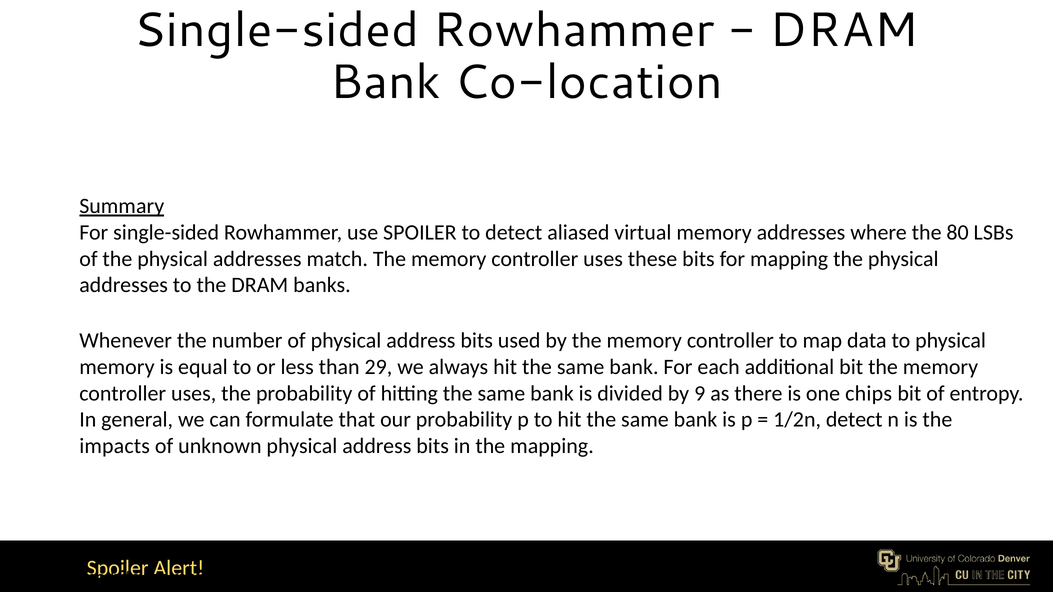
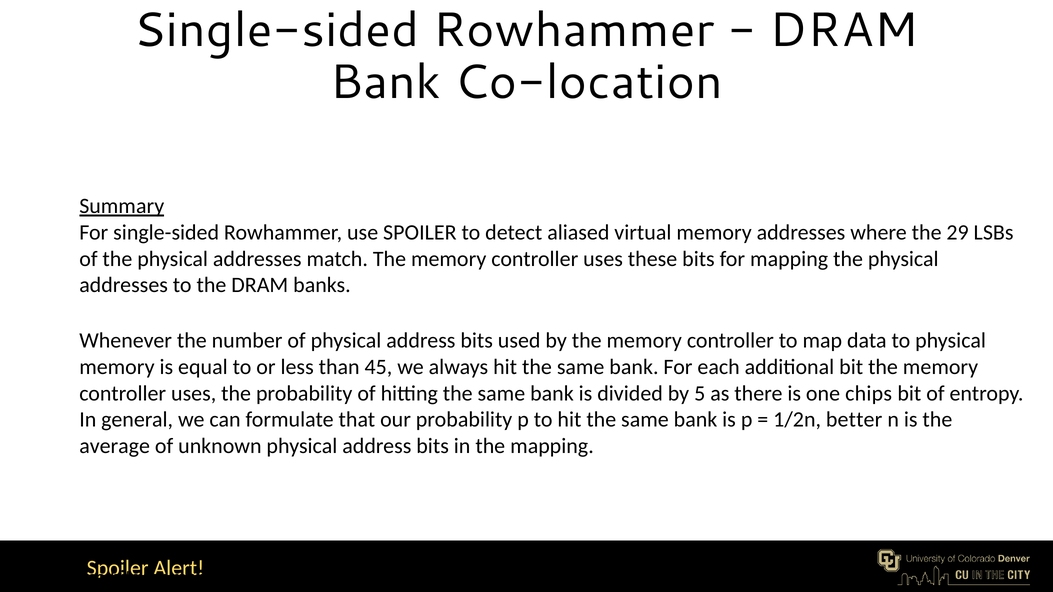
80: 80 -> 29
29: 29 -> 45
9: 9 -> 5
1/2n detect: detect -> better
impacts: impacts -> average
